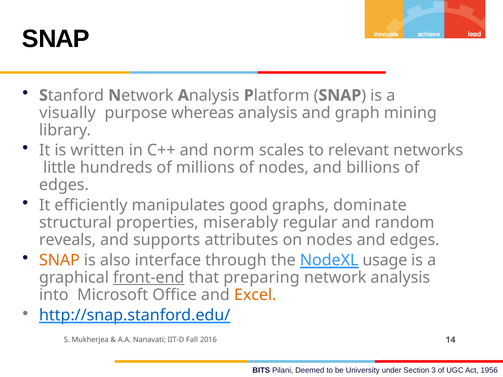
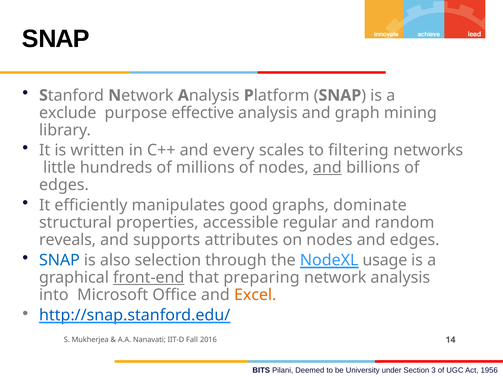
visually: visually -> exclude
whereas: whereas -> effective
norm: norm -> every
relevant: relevant -> filtering
and at (327, 168) underline: none -> present
miserably: miserably -> accessible
SNAP at (59, 260) colour: orange -> blue
interface: interface -> selection
